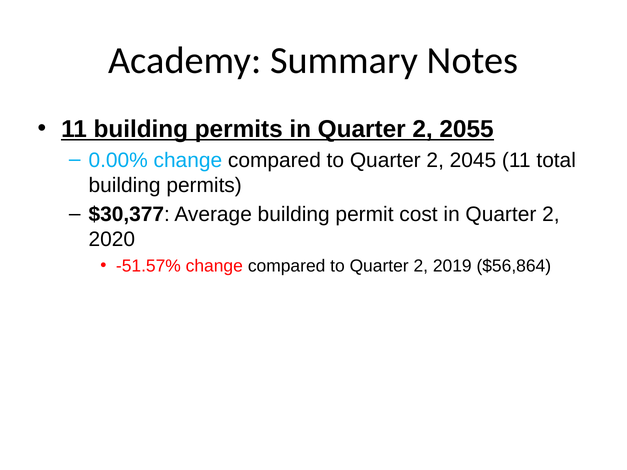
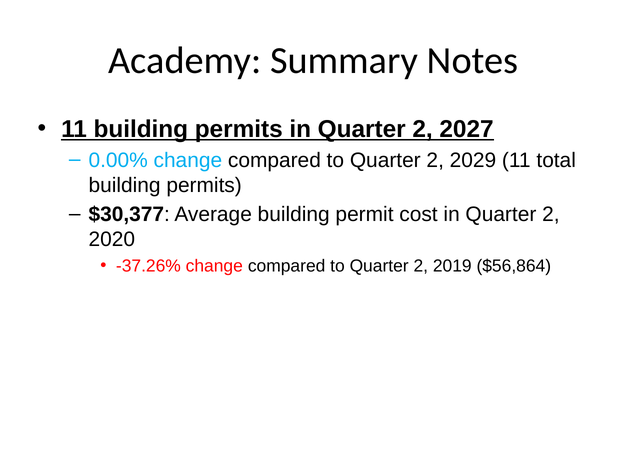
2055: 2055 -> 2027
2045: 2045 -> 2029
-51.57%: -51.57% -> -37.26%
